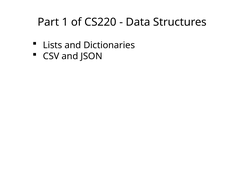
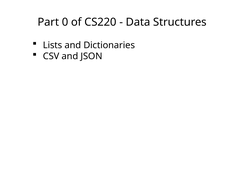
1: 1 -> 0
